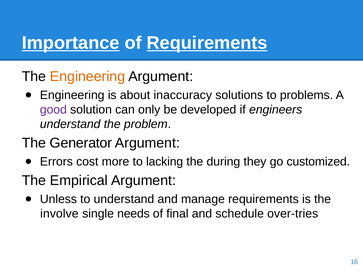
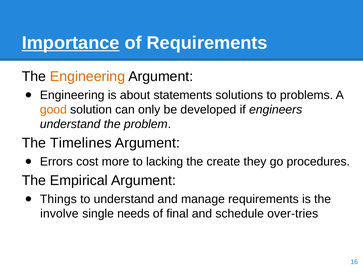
Requirements at (207, 43) underline: present -> none
inaccuracy: inaccuracy -> statements
good colour: purple -> orange
Generator: Generator -> Timelines
during: during -> create
customized: customized -> procedures
Unless: Unless -> Things
